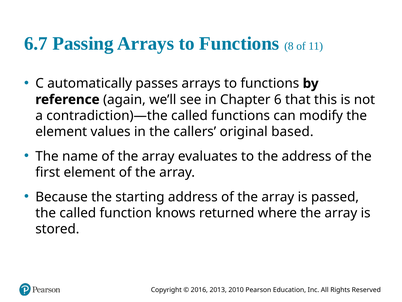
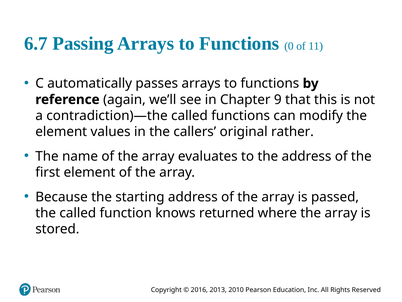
8: 8 -> 0
6: 6 -> 9
based: based -> rather
